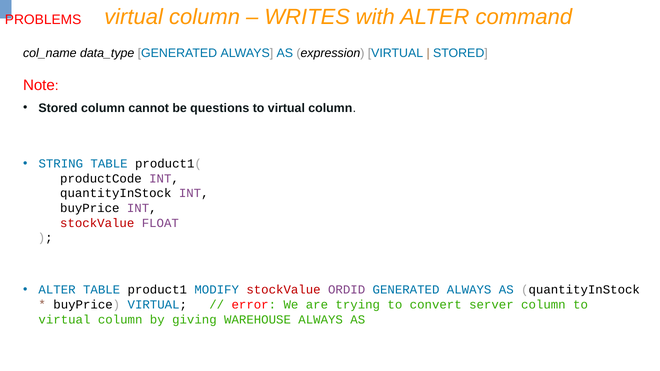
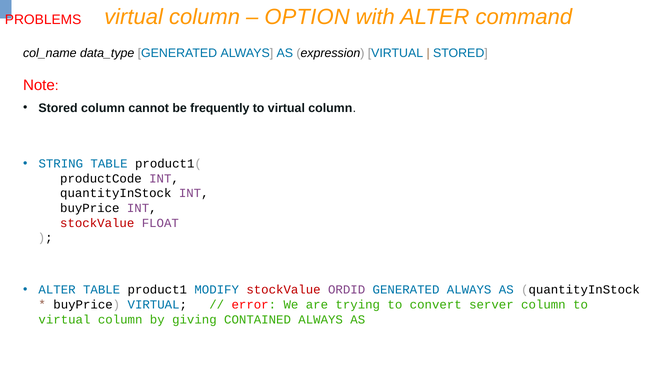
WRITES: WRITES -> OPTION
questions: questions -> frequently
WAREHOUSE: WAREHOUSE -> CONTAINED
